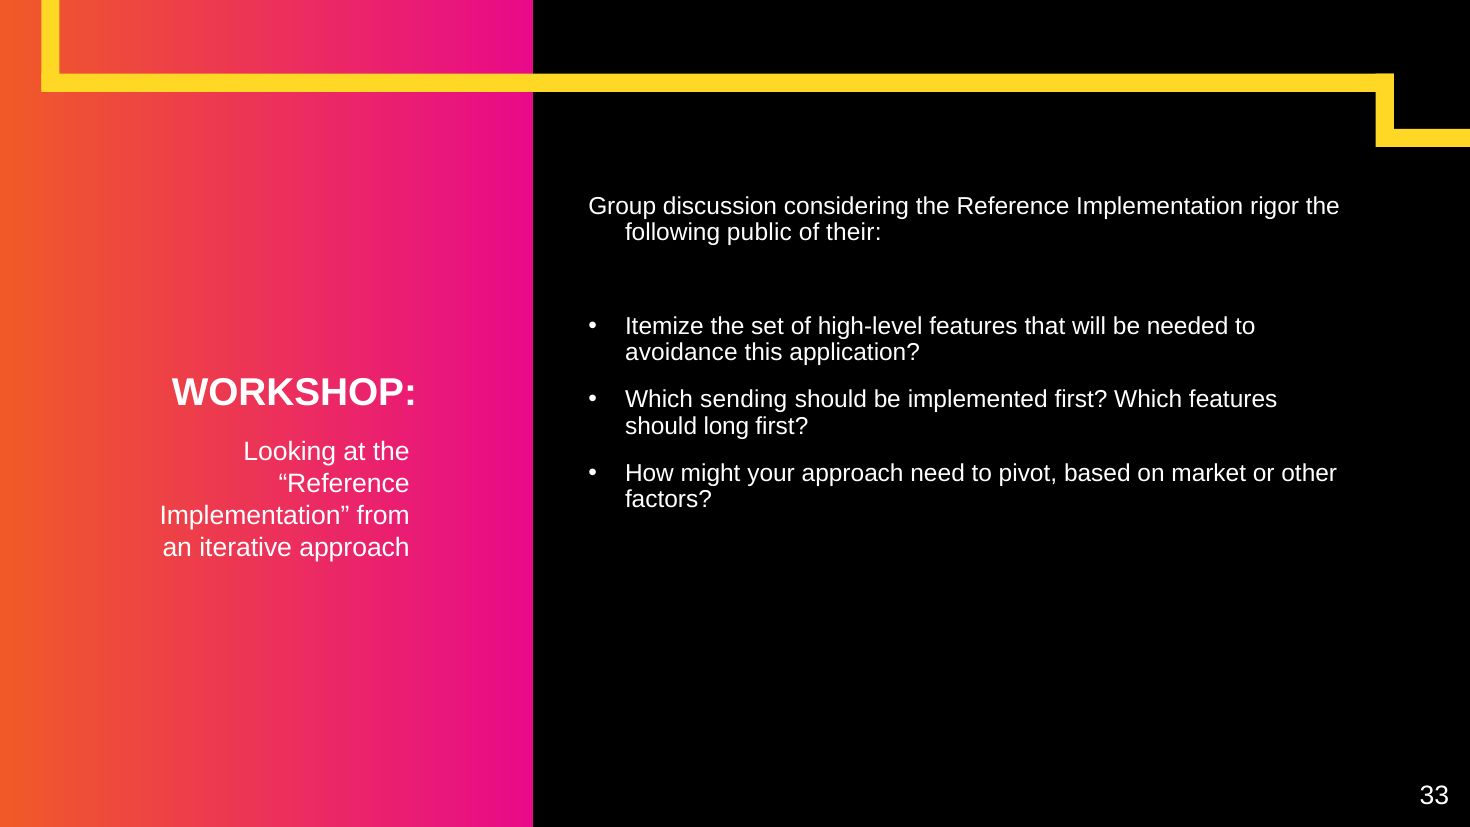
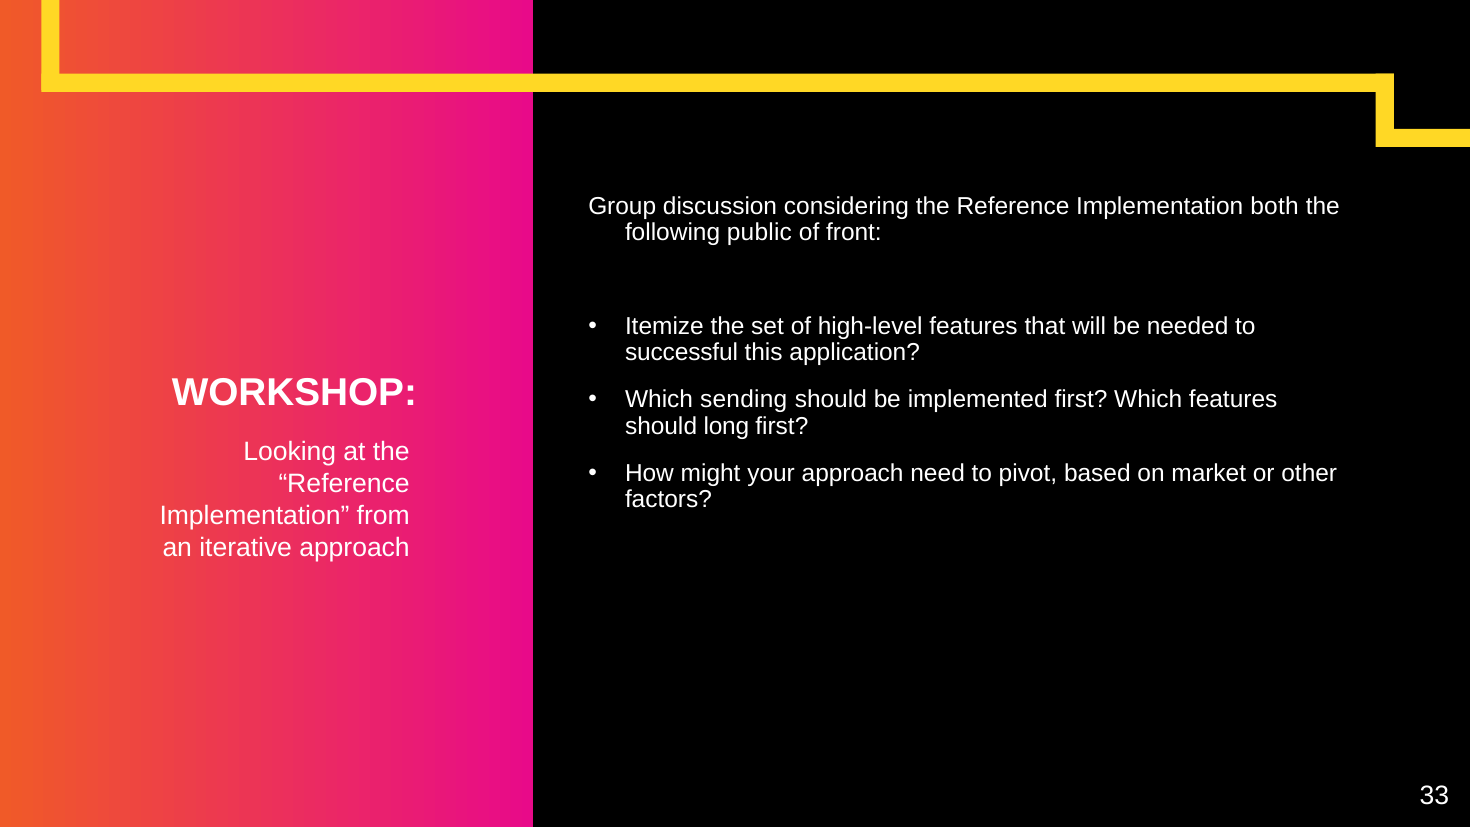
rigor: rigor -> both
their: their -> front
avoidance: avoidance -> successful
